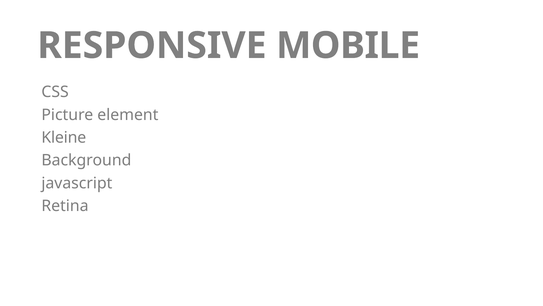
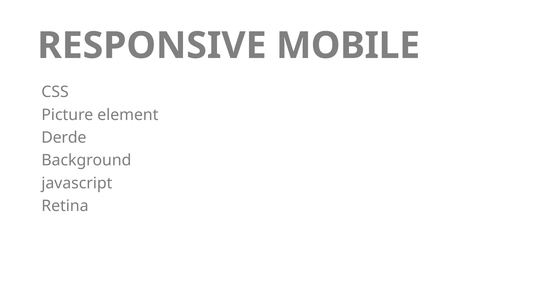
Kleine: Kleine -> Derde
